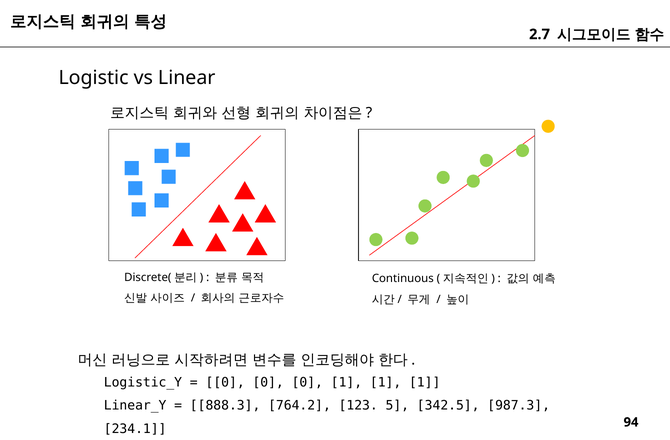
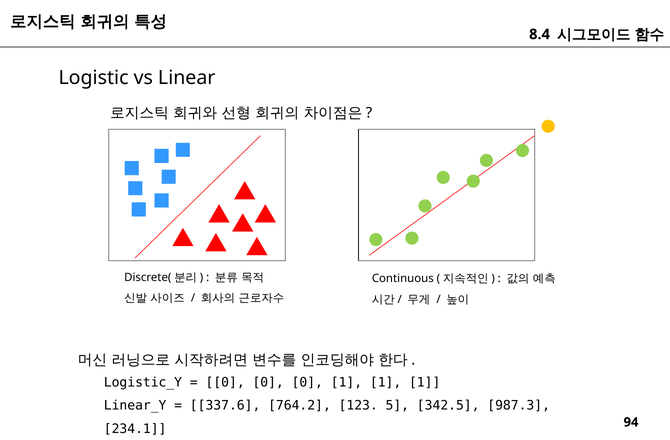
2.7: 2.7 -> 8.4
888.3: 888.3 -> 337.6
